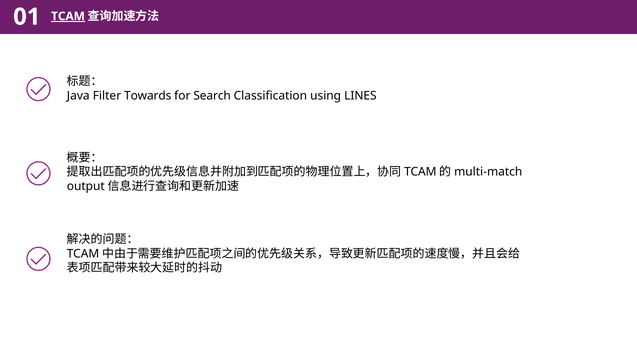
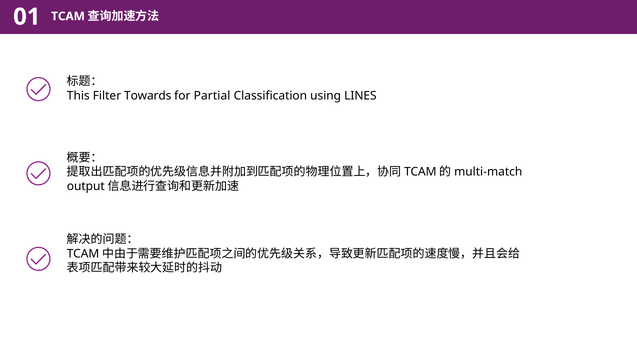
TCAM underline: present -> none
Java: Java -> This
Search: Search -> Partial
